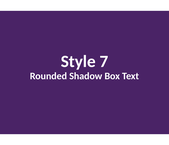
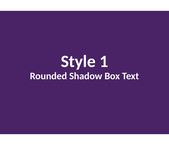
7: 7 -> 1
